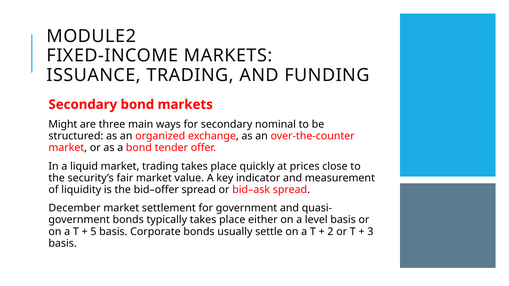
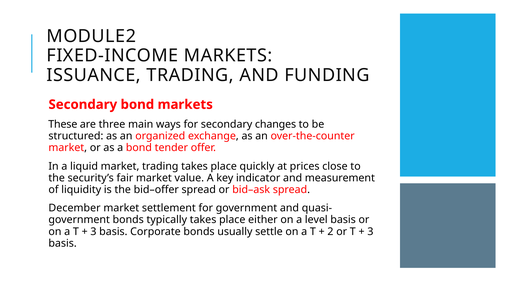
Might: Might -> These
nominal: nominal -> changes
5 at (93, 232): 5 -> 3
